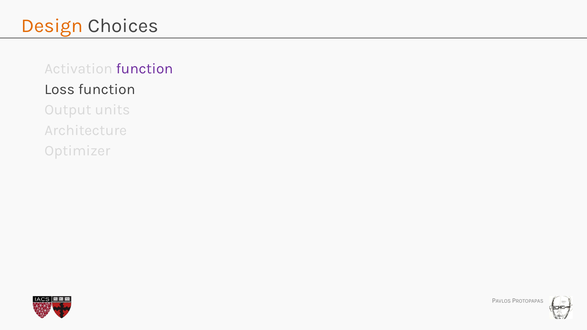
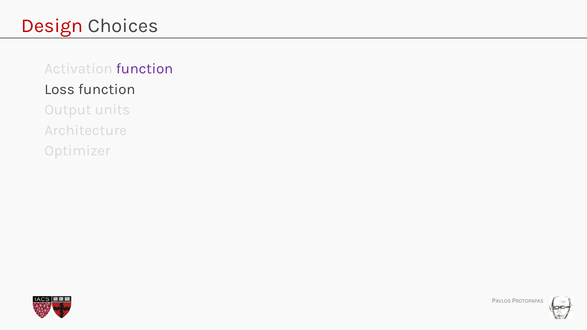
Design colour: orange -> red
